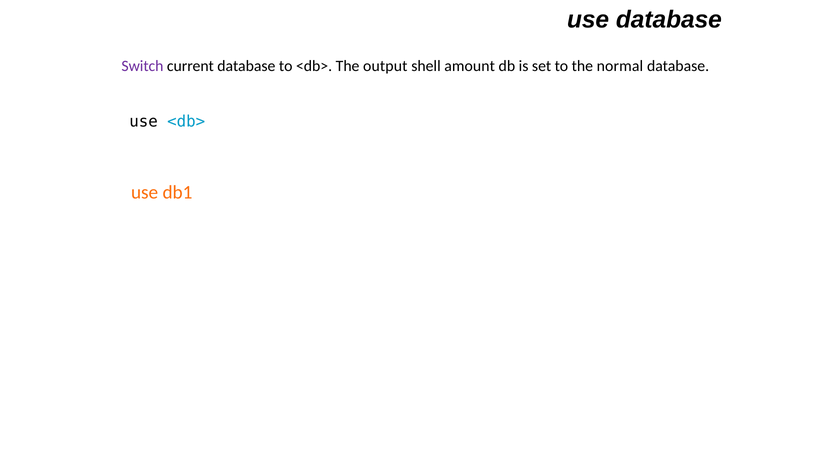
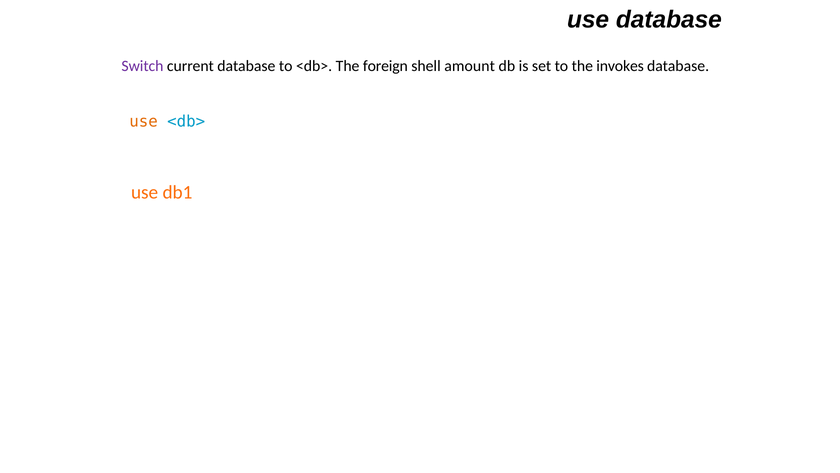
output: output -> foreign
normal: normal -> invokes
use at (144, 122) colour: black -> orange
